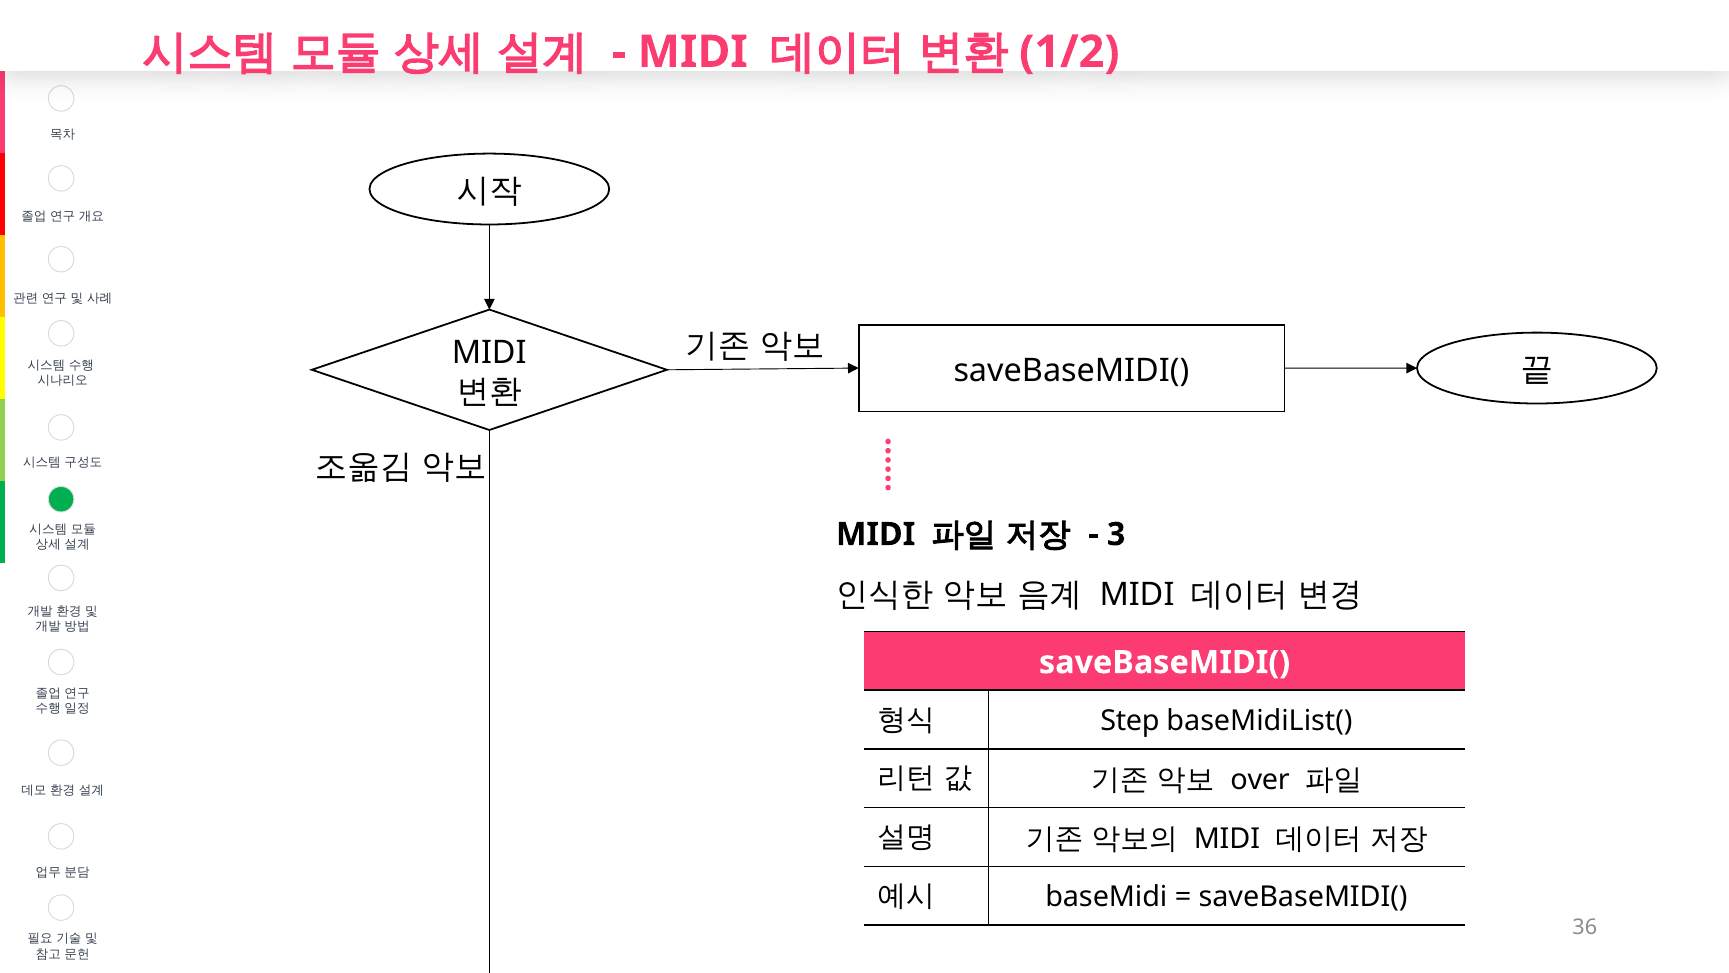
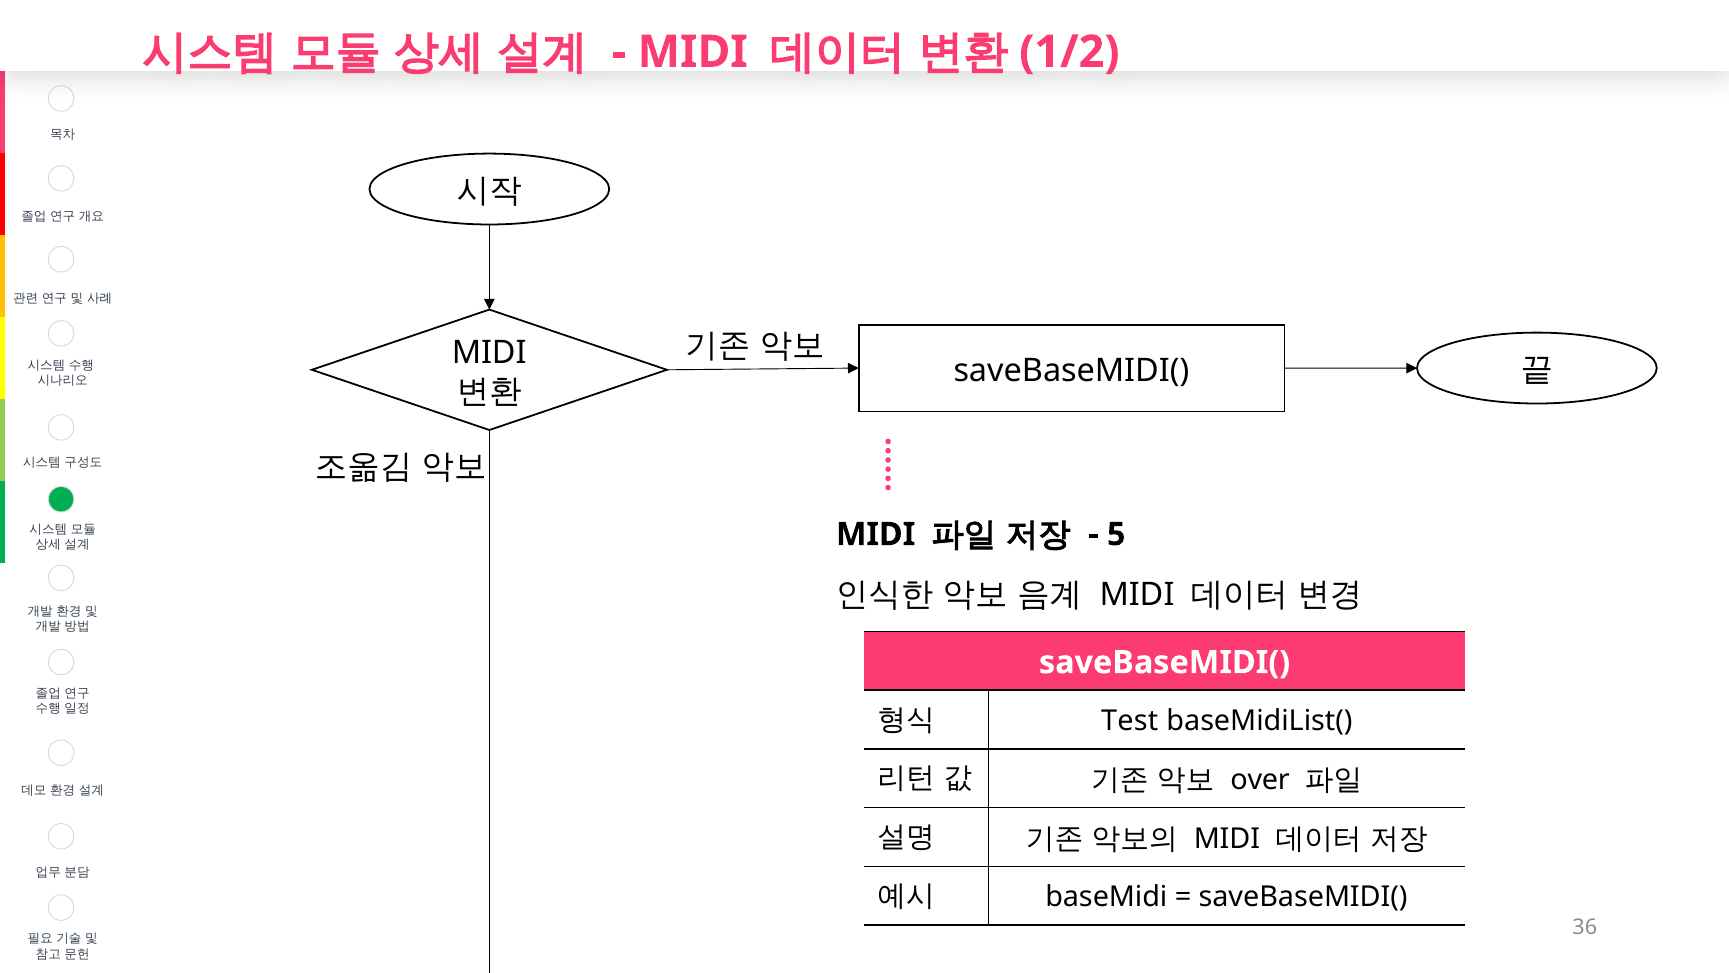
3: 3 -> 5
Step: Step -> Test
